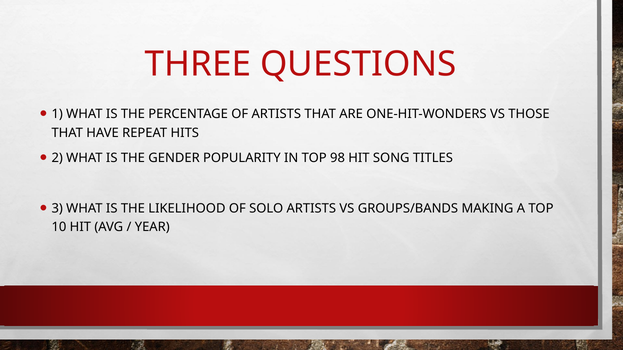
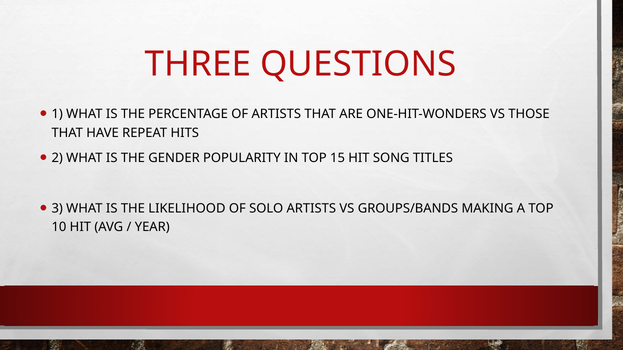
98: 98 -> 15
